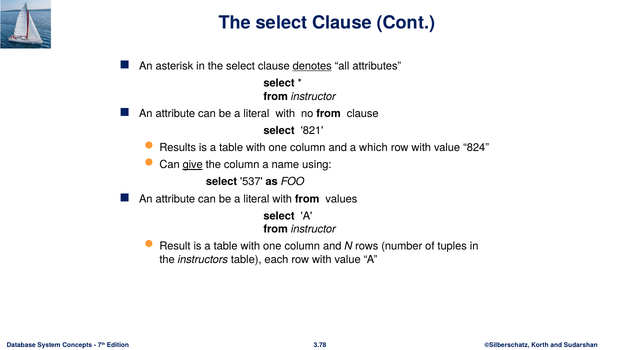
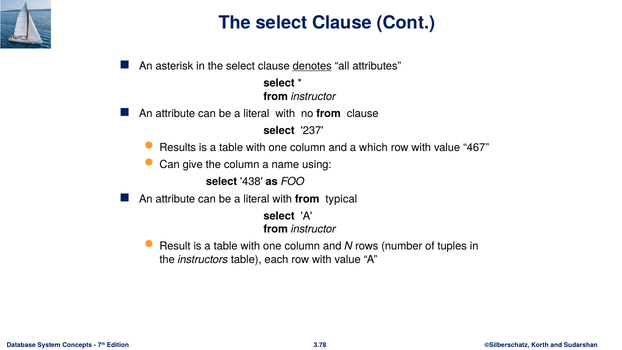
821: 821 -> 237
824: 824 -> 467
give underline: present -> none
537: 537 -> 438
values: values -> typical
